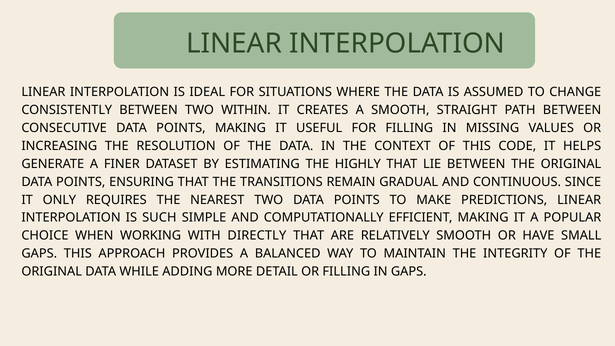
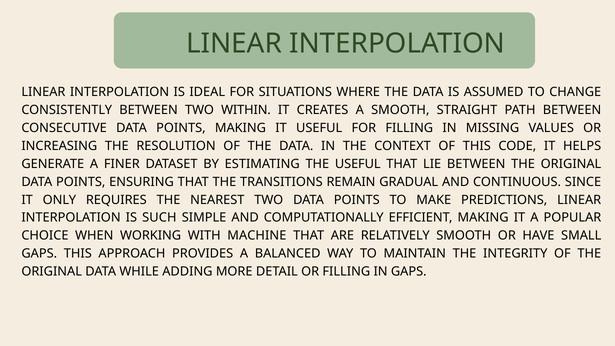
THE HIGHLY: HIGHLY -> USEFUL
DIRECTLY: DIRECTLY -> MACHINE
